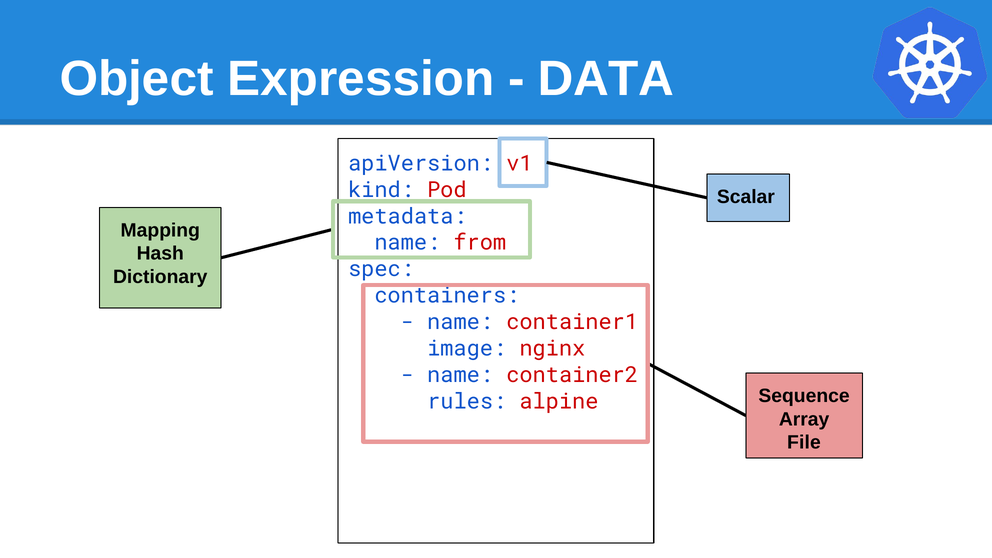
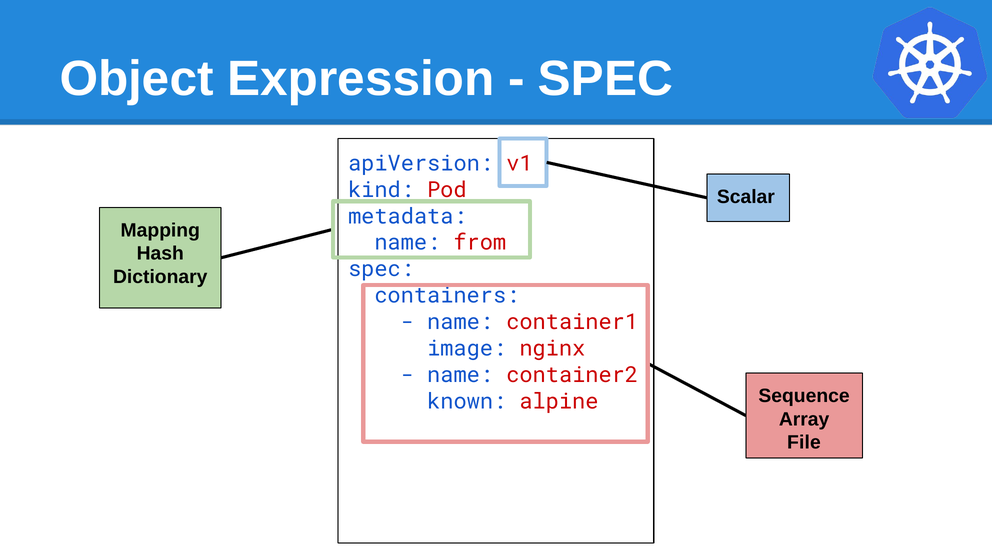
DATA at (606, 79): DATA -> SPEC
rules: rules -> known
